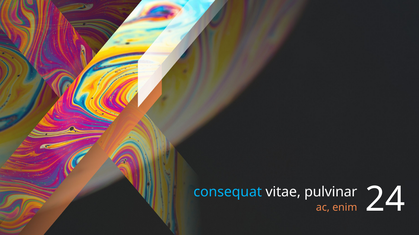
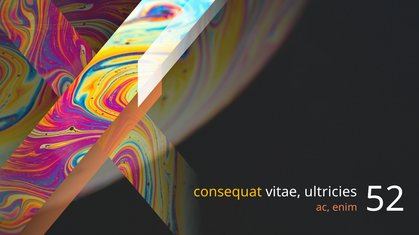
consequat colour: light blue -> yellow
pulvinar: pulvinar -> ultricies
24: 24 -> 52
